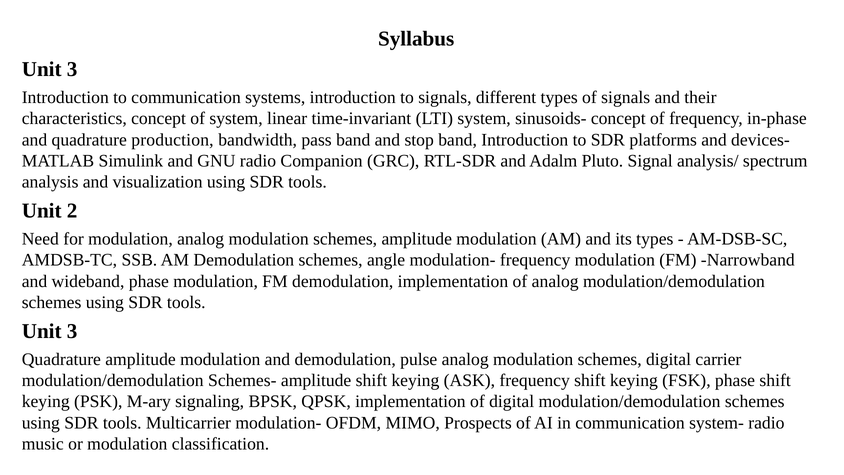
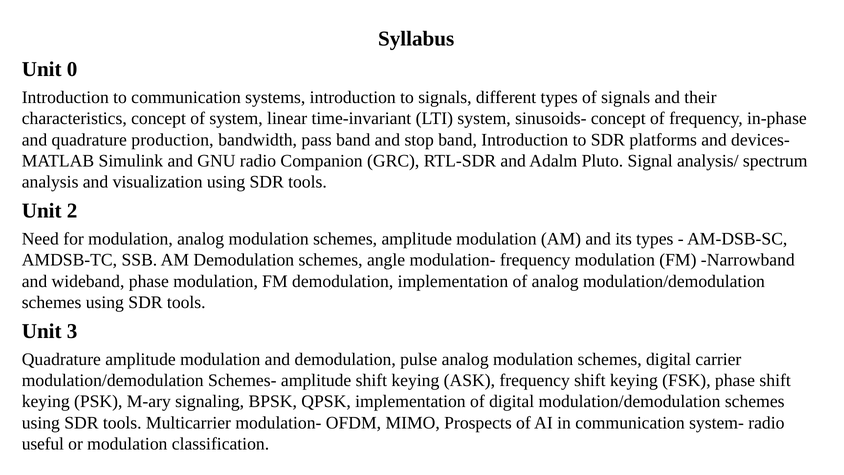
3 at (72, 69): 3 -> 0
music: music -> useful
